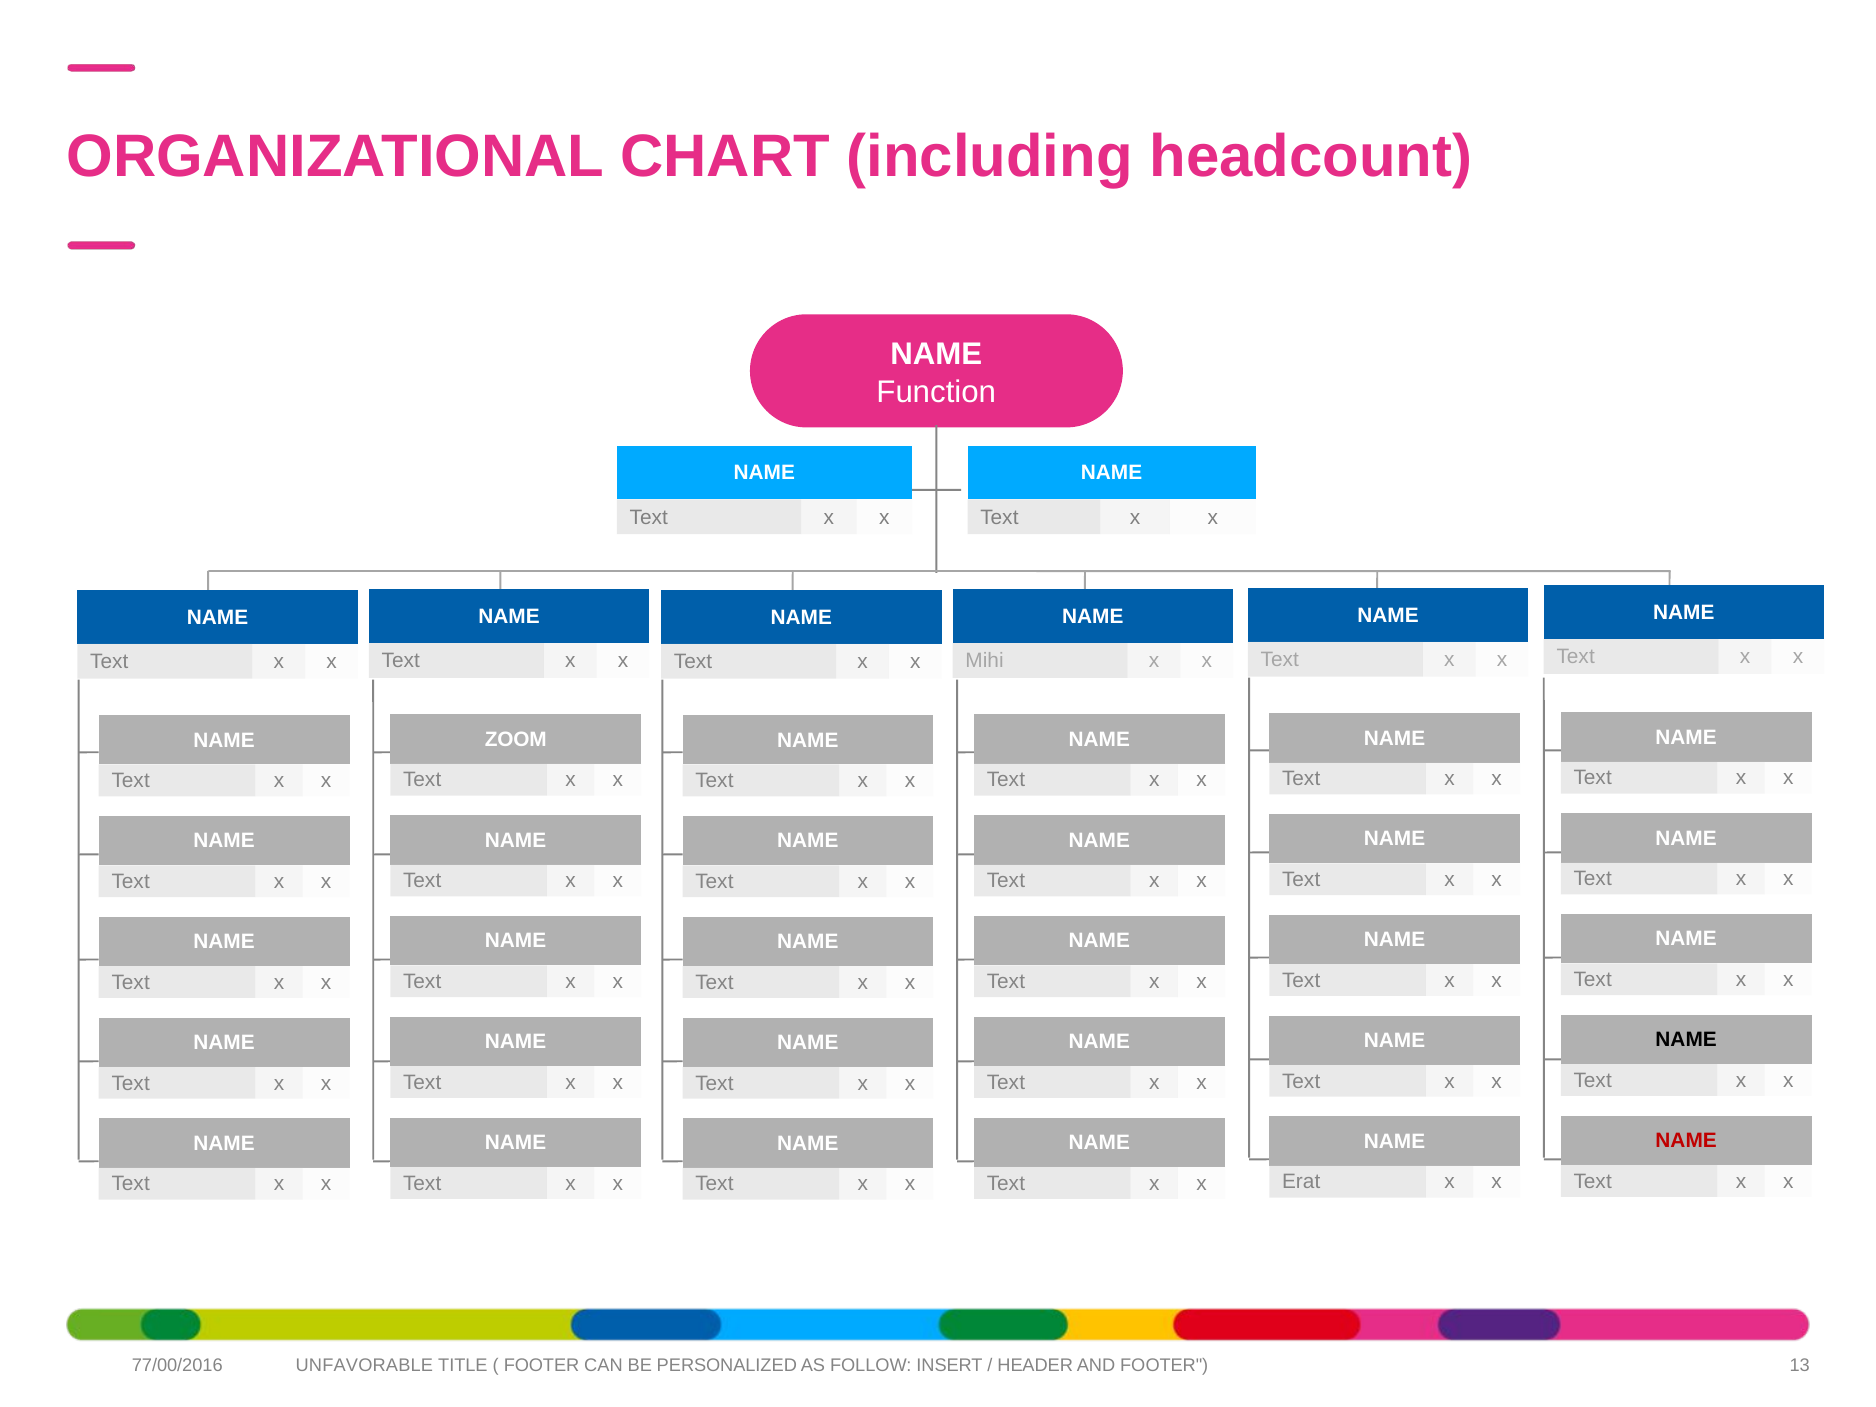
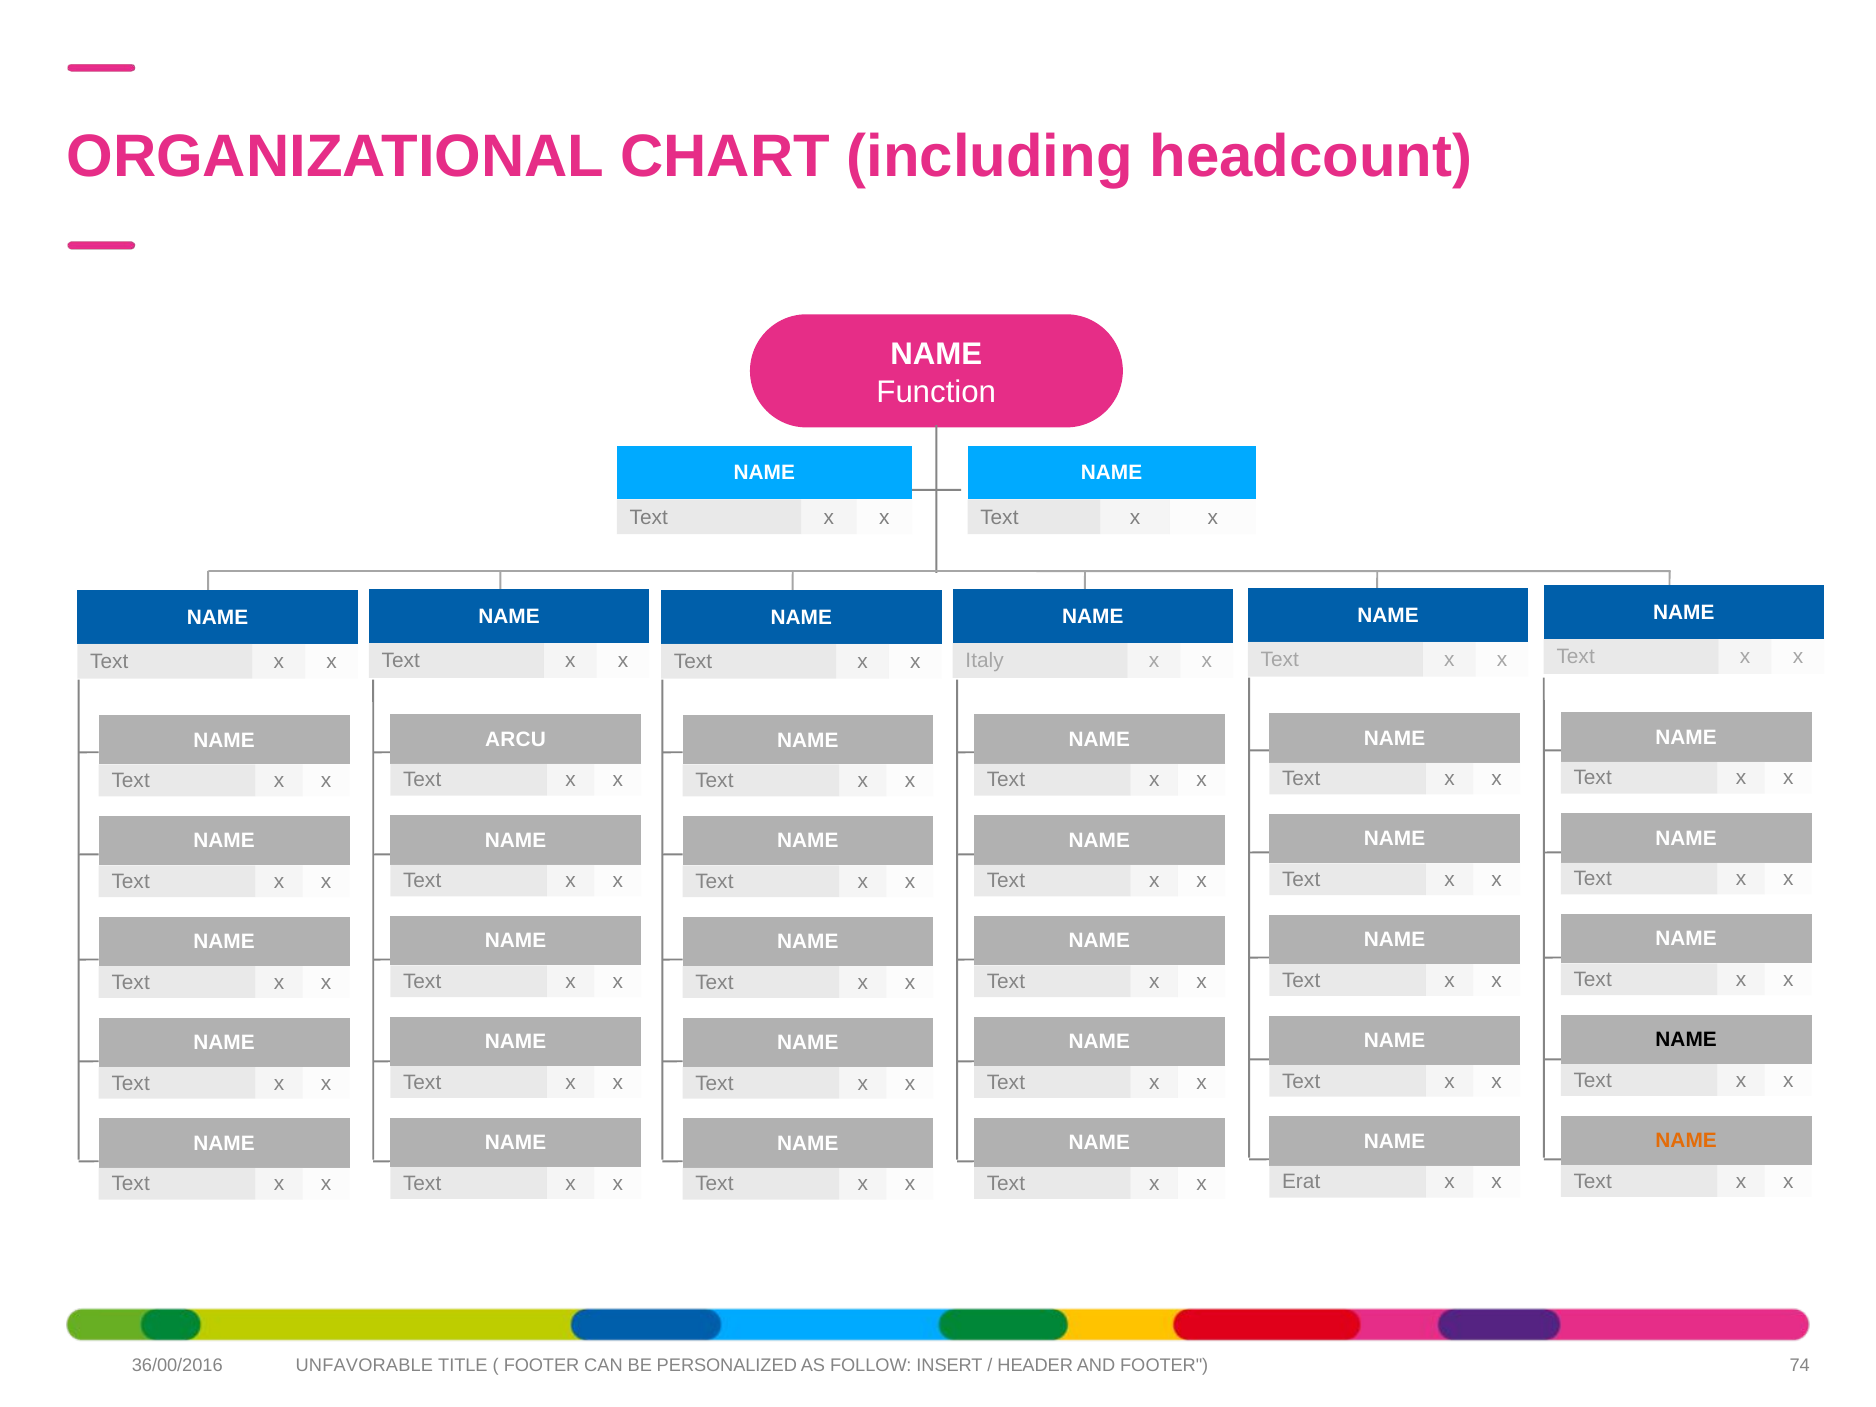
Mihi: Mihi -> Italy
ZOOM: ZOOM -> ARCU
NAME at (1686, 1141) colour: red -> orange
77/00/2016: 77/00/2016 -> 36/00/2016
13: 13 -> 74
